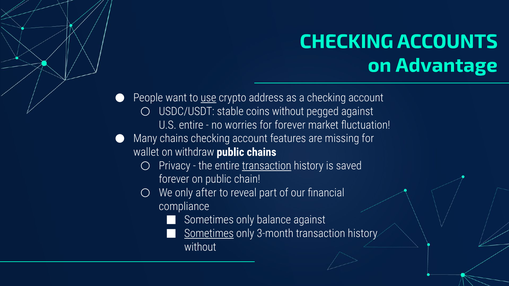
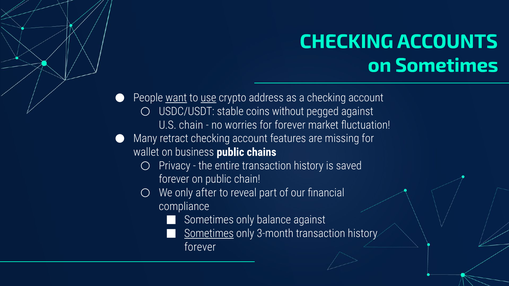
on Advantage: Advantage -> Sometimes
want underline: none -> present
U.S entire: entire -> chain
Many chains: chains -> retract
withdraw: withdraw -> business
transaction at (267, 166) underline: present -> none
without at (200, 247): without -> forever
